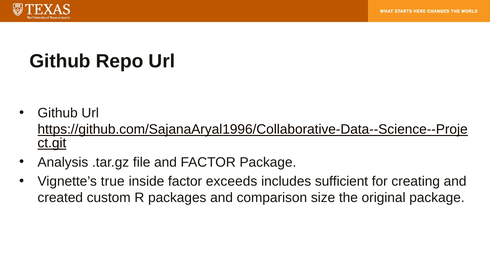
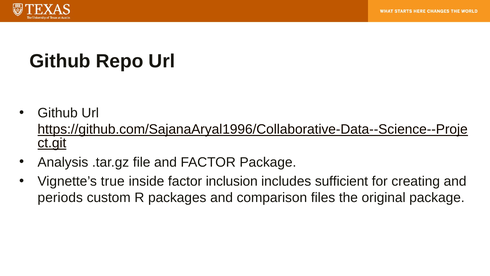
exceeds: exceeds -> inclusion
created: created -> periods
size: size -> files
